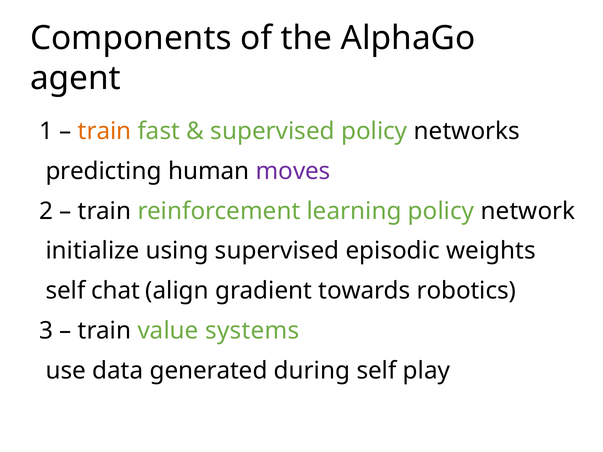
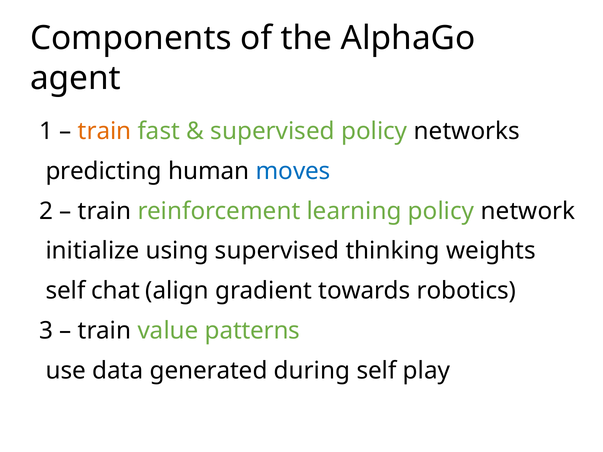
moves colour: purple -> blue
episodic: episodic -> thinking
systems: systems -> patterns
